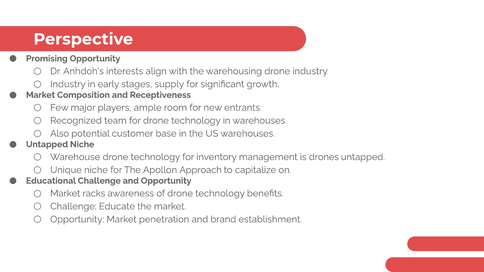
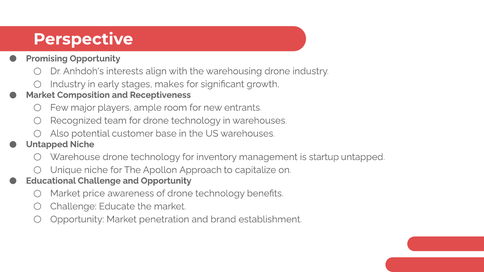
supply: supply -> makes
drones: drones -> startup
racks: racks -> price
